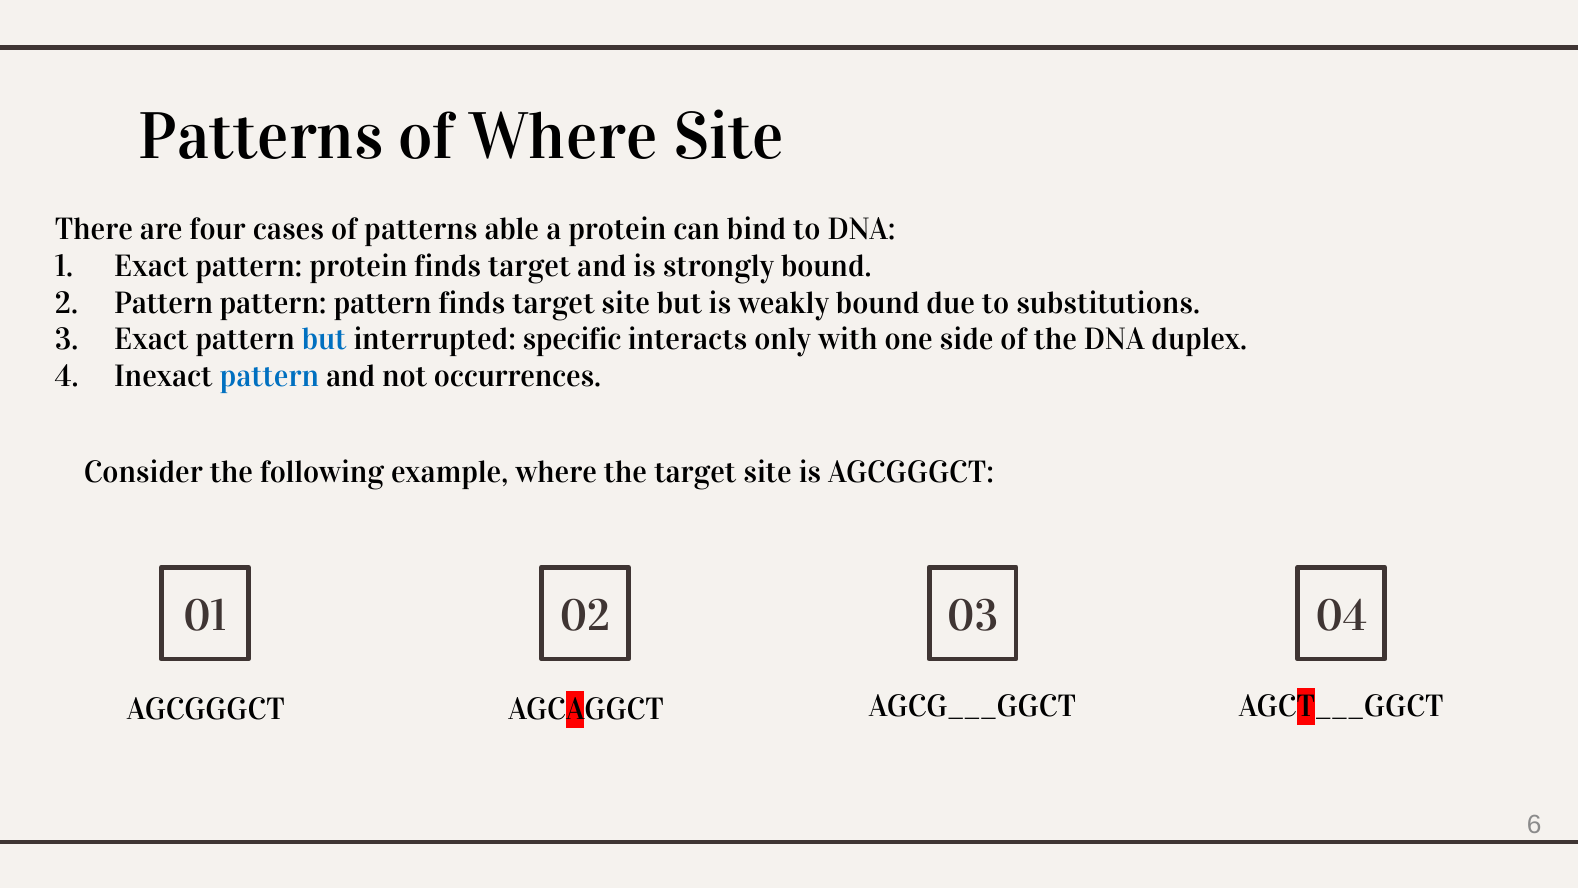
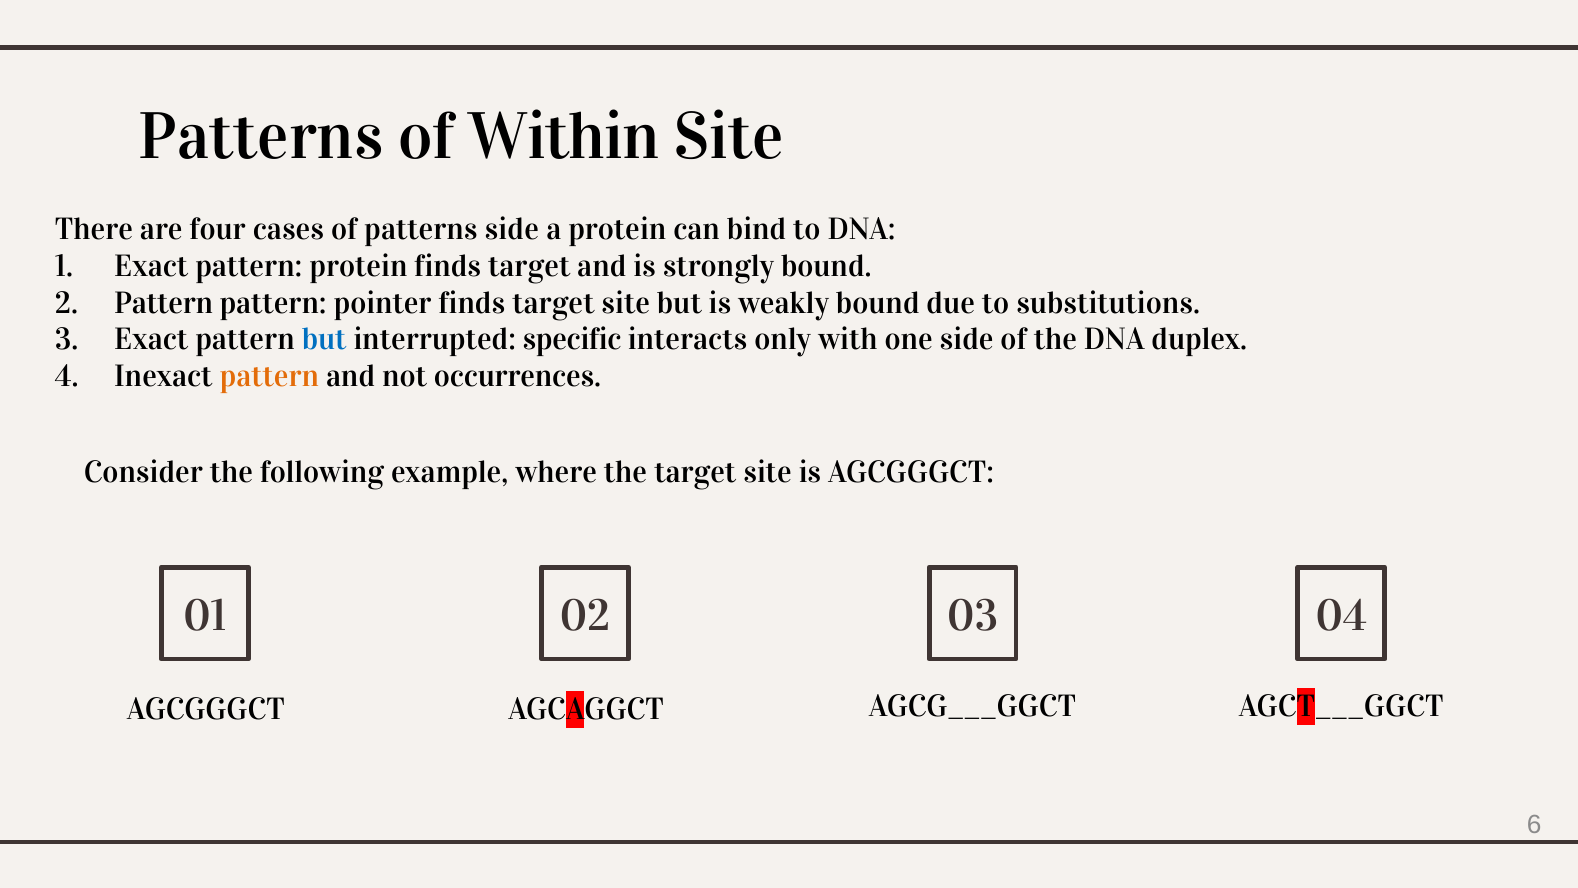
of Where: Where -> Within
patterns able: able -> side
pattern at (383, 303): pattern -> pointer
pattern at (269, 377) colour: blue -> orange
